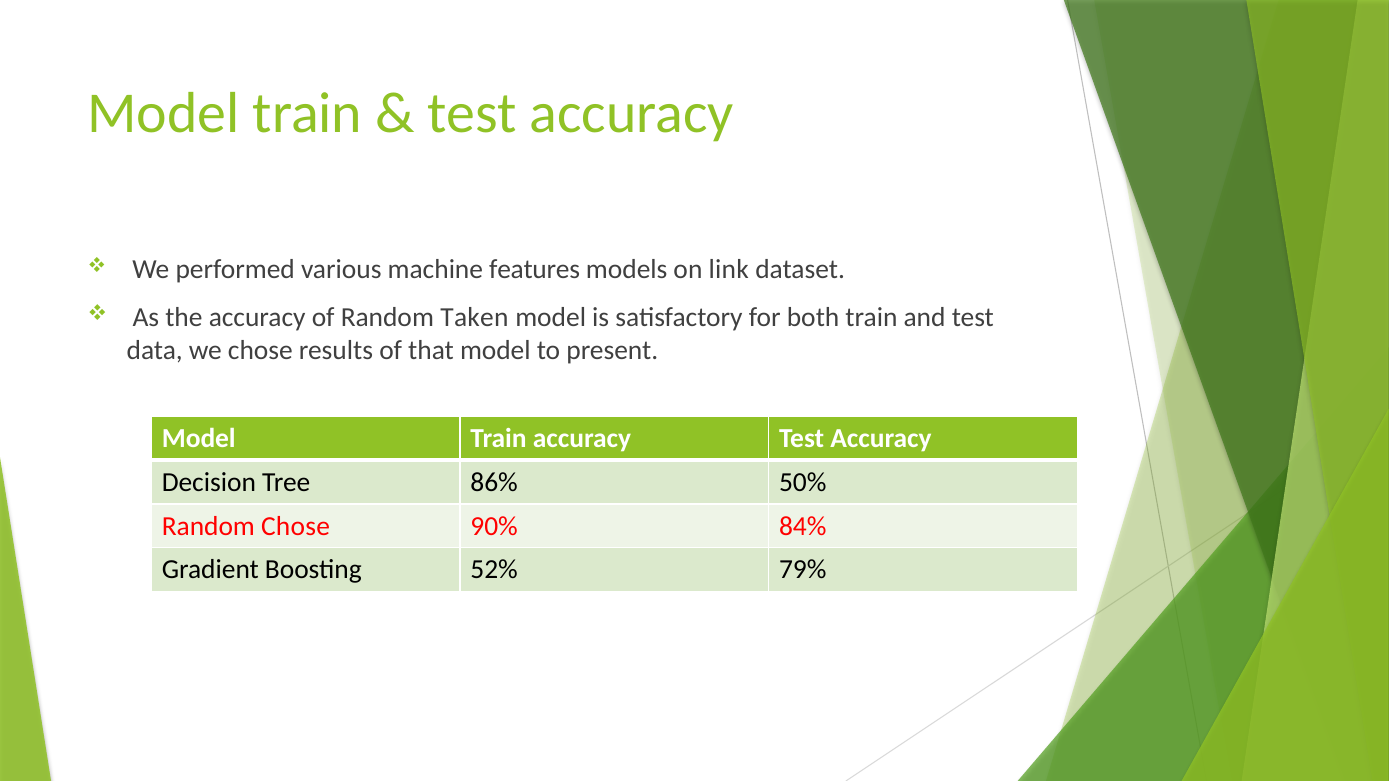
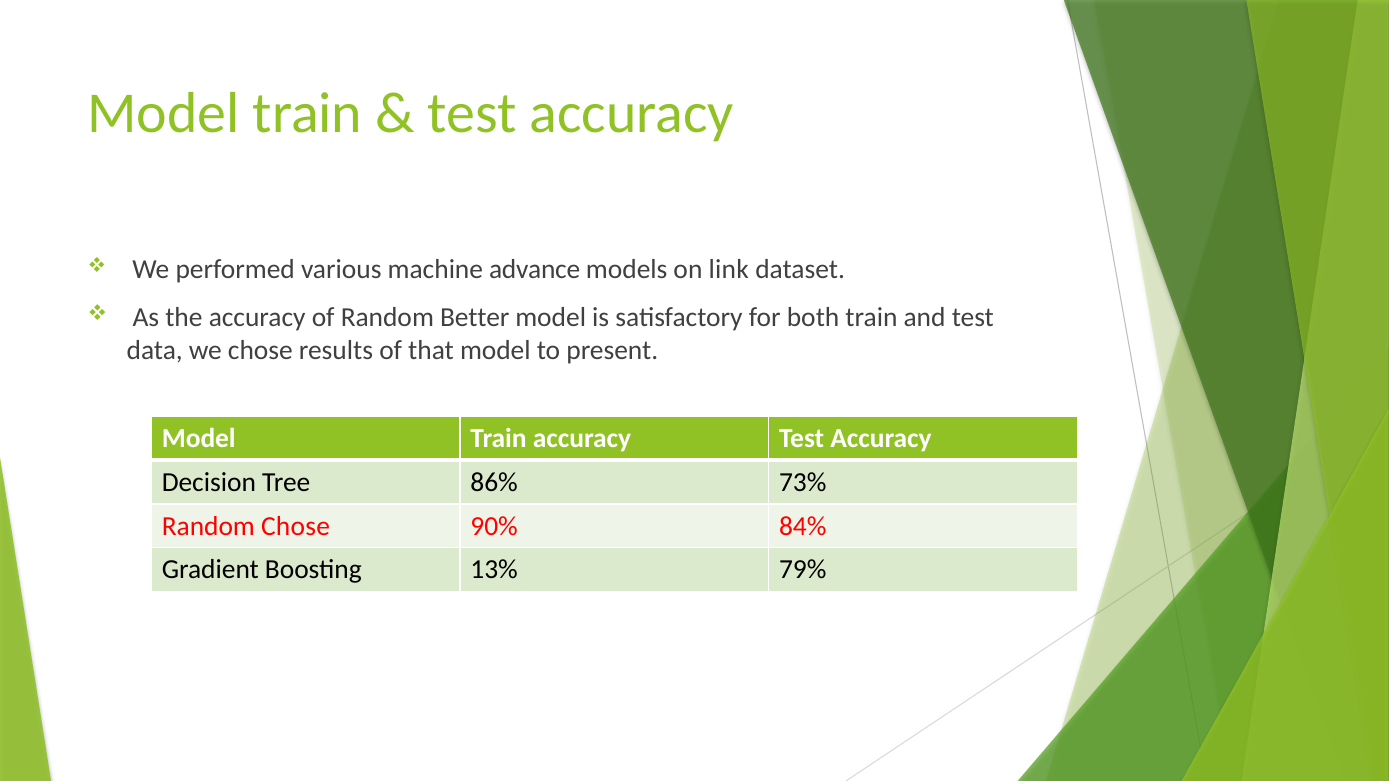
features: features -> advance
Taken: Taken -> Better
50%: 50% -> 73%
52%: 52% -> 13%
